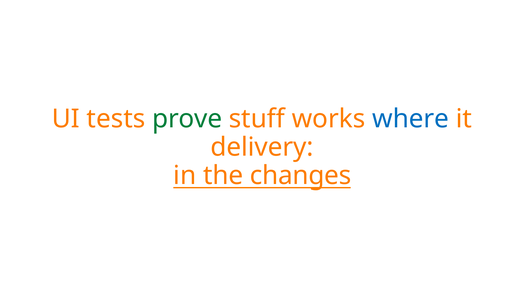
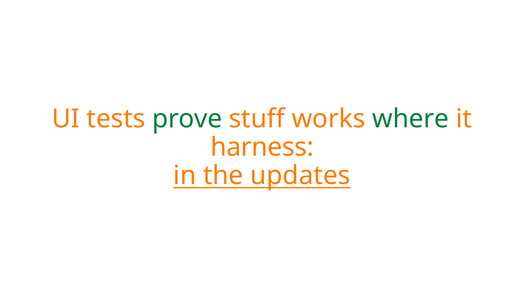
where colour: blue -> green
delivery: delivery -> harness
changes: changes -> updates
